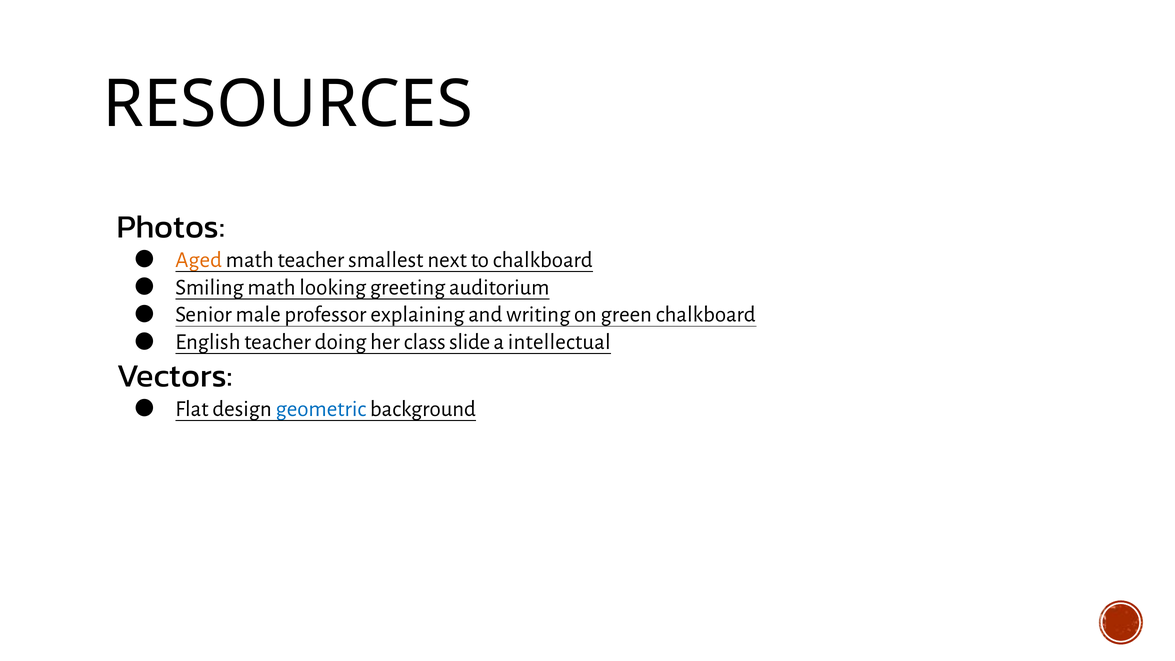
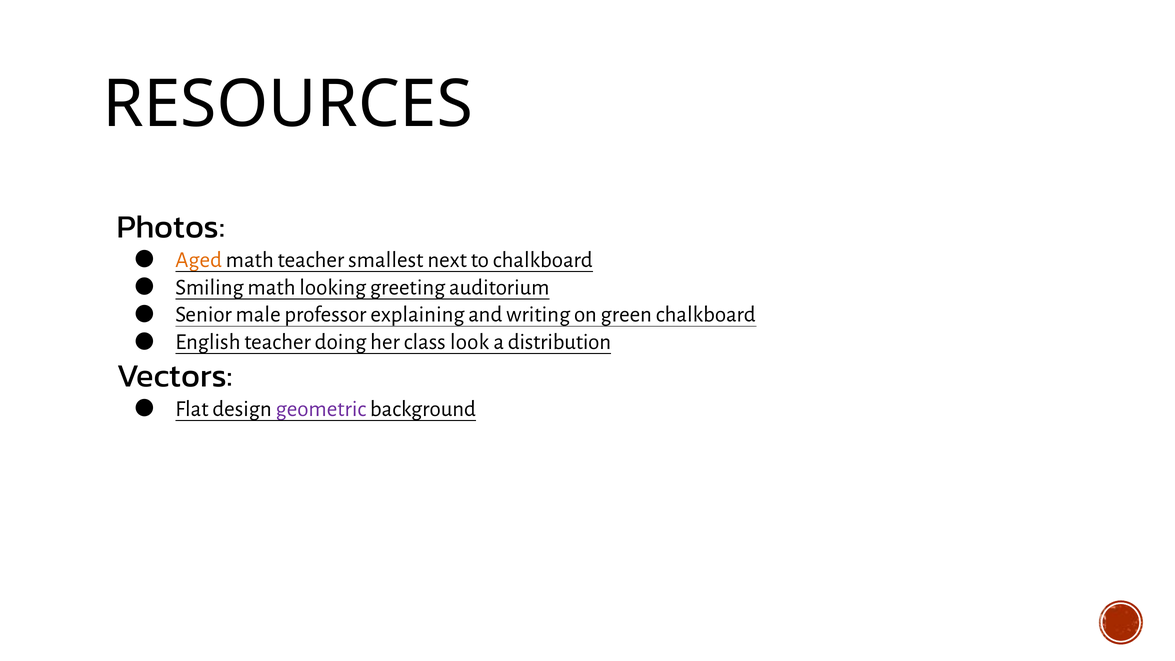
slide: slide -> look
intellectual: intellectual -> distribution
geometric colour: blue -> purple
